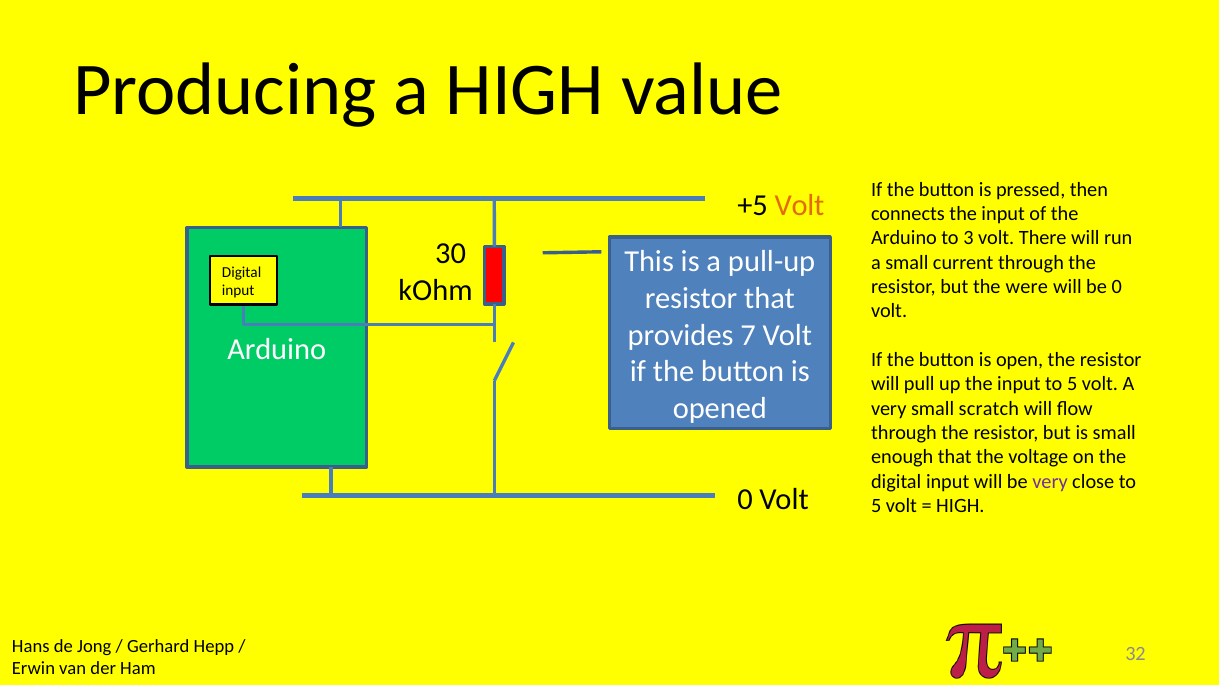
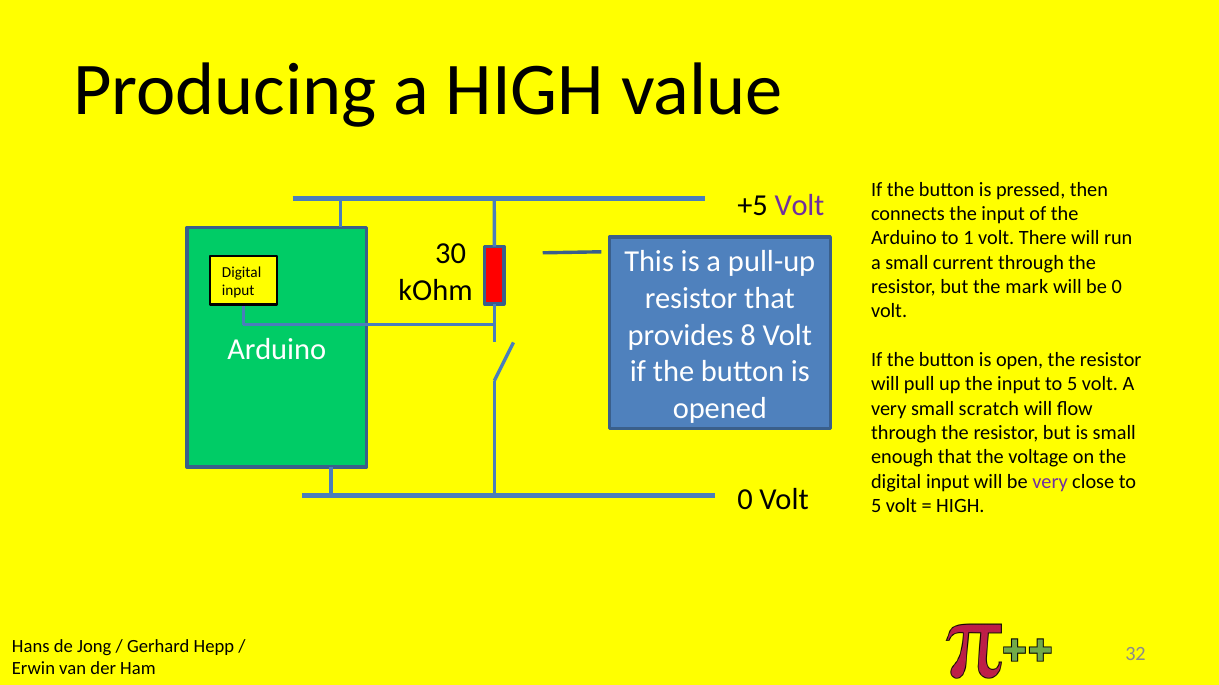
Volt at (799, 206) colour: orange -> purple
3: 3 -> 1
were: were -> mark
7: 7 -> 8
